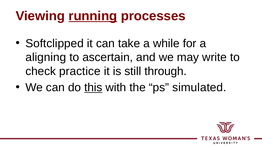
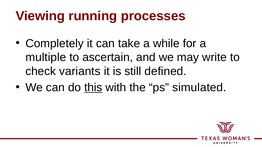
running underline: present -> none
Softclipped: Softclipped -> Completely
aligning: aligning -> multiple
practice: practice -> variants
through: through -> defined
